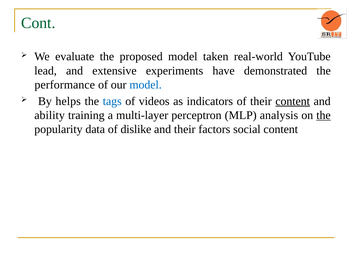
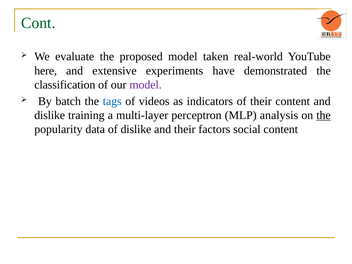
lead: lead -> here
performance: performance -> classification
model at (146, 85) colour: blue -> purple
helps: helps -> batch
content at (293, 101) underline: present -> none
ability at (50, 115): ability -> dislike
